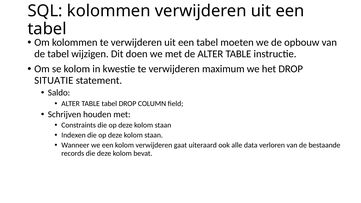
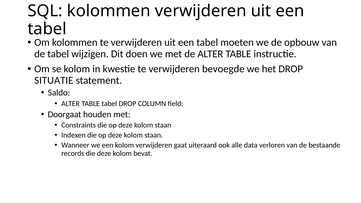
maximum: maximum -> bevoegde
Schrijven: Schrijven -> Doorgaat
